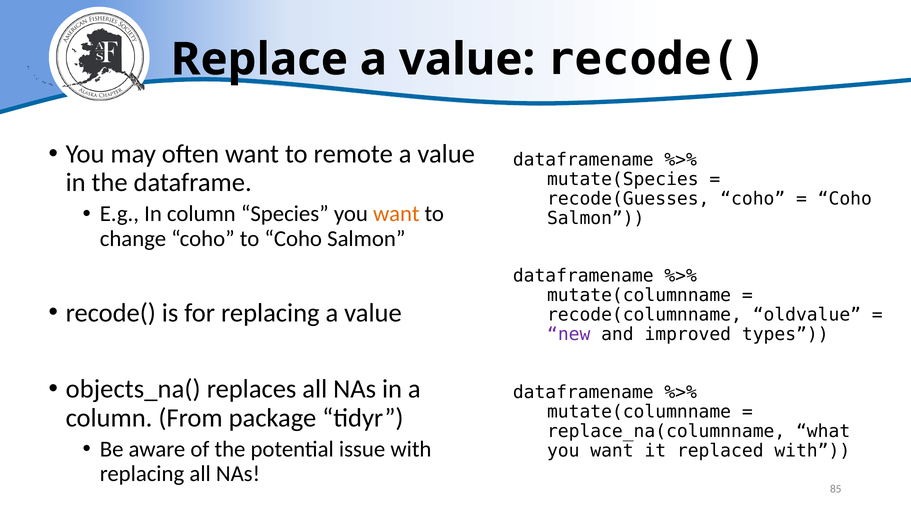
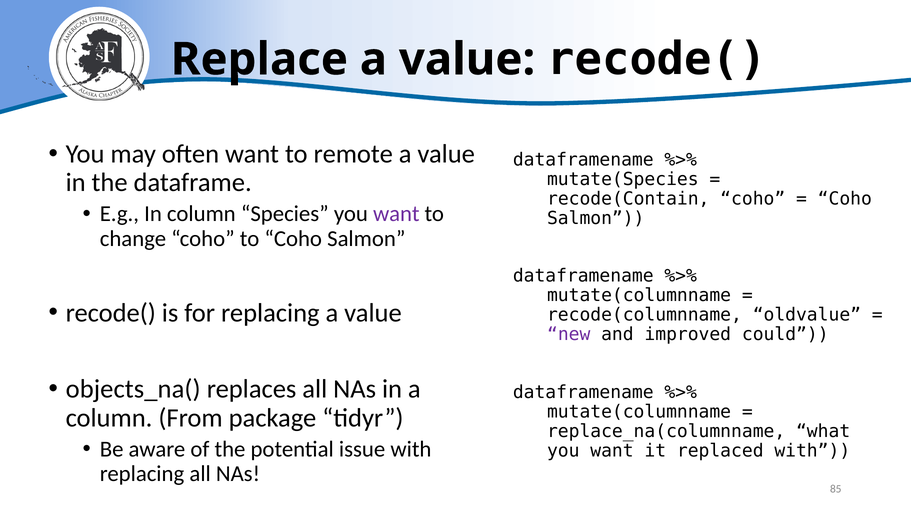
recode(Guesses: recode(Guesses -> recode(Contain
want at (396, 214) colour: orange -> purple
types: types -> could
